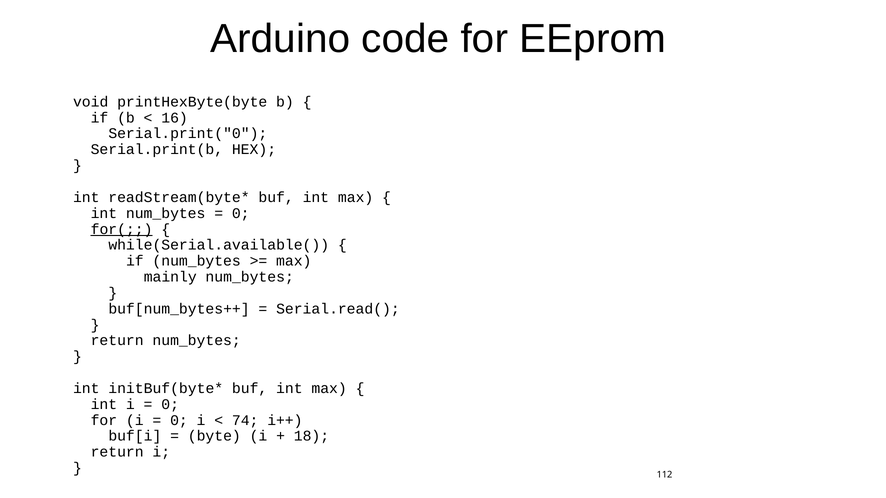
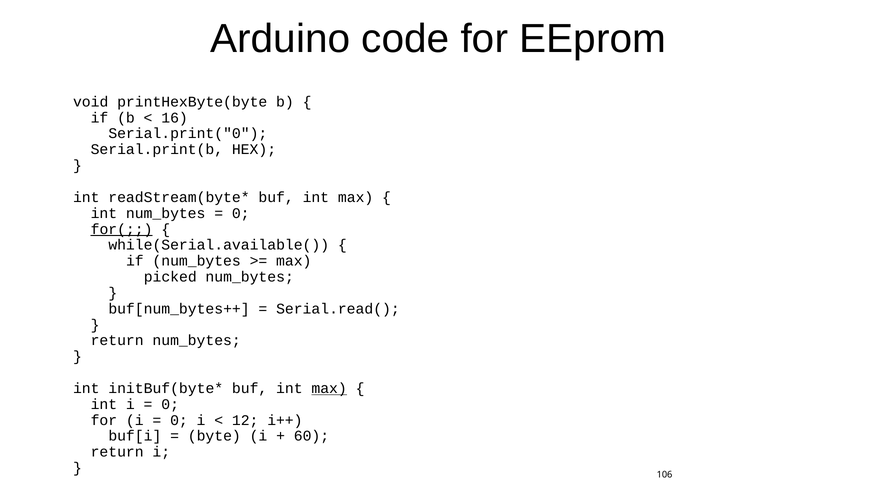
mainly: mainly -> picked
max at (329, 389) underline: none -> present
74: 74 -> 12
18: 18 -> 60
112: 112 -> 106
